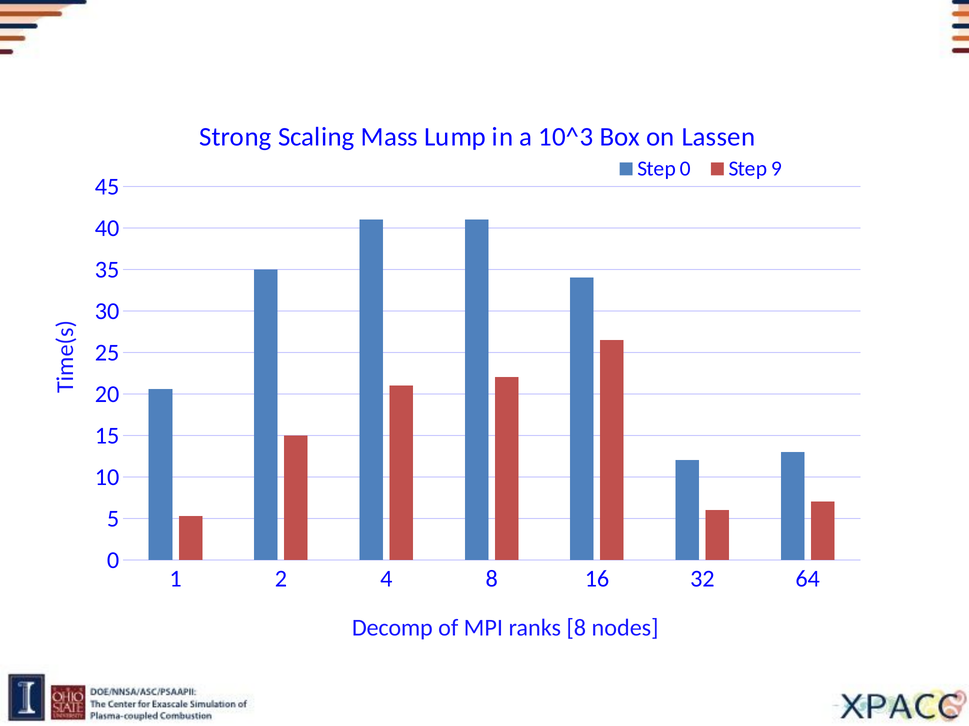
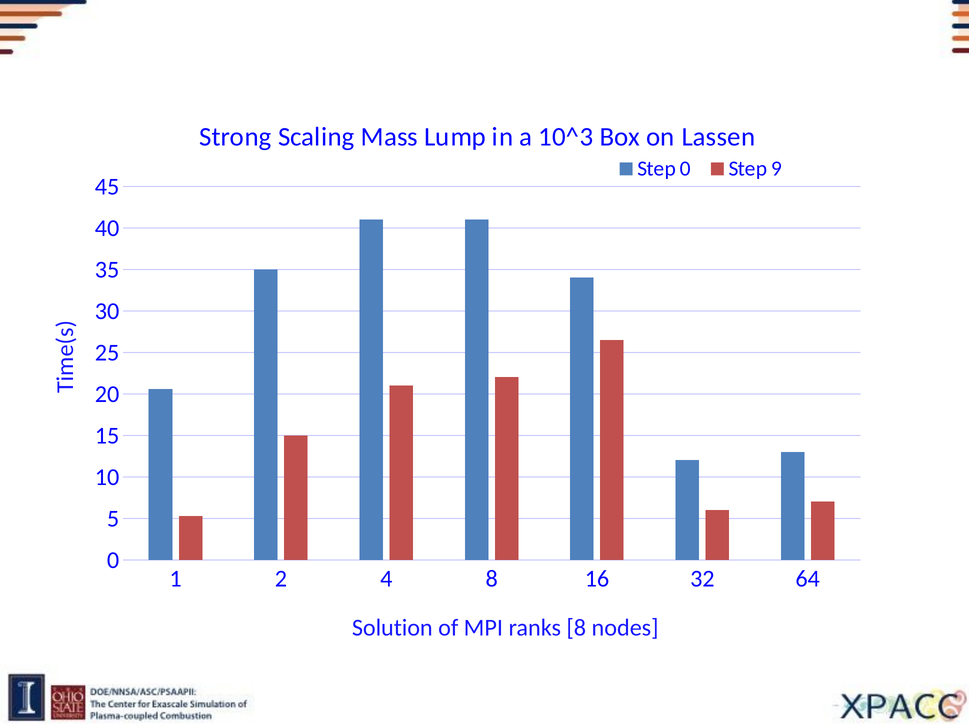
Decomp: Decomp -> Solution
